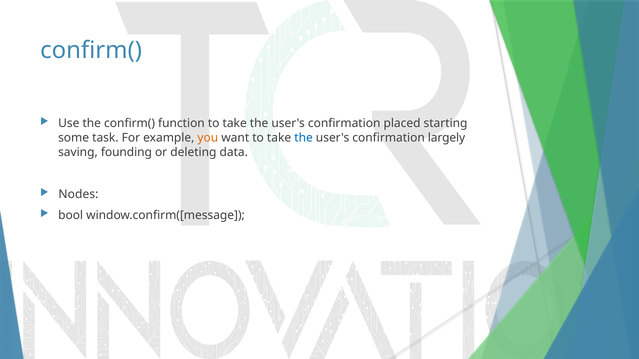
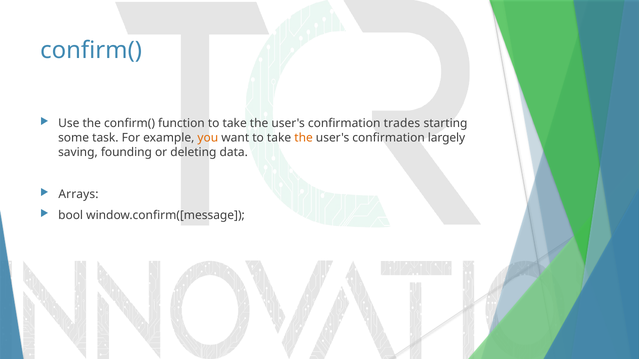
placed: placed -> trades
the at (304, 138) colour: blue -> orange
Nodes: Nodes -> Arrays
